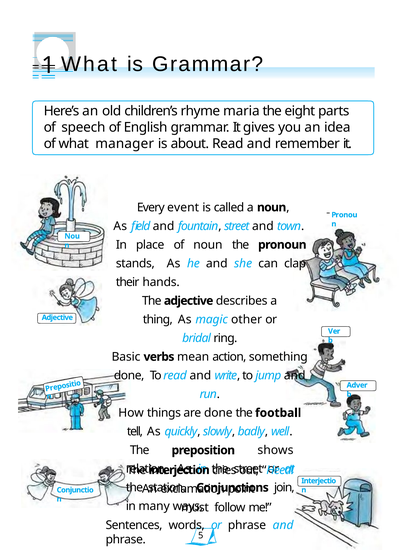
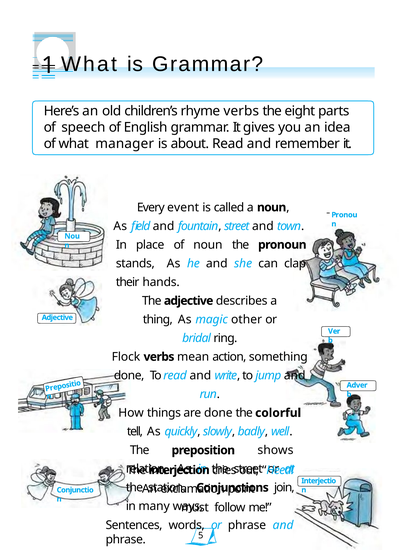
rhyme maria: maria -> verbs
Basic: Basic -> Flock
football: football -> colorful
